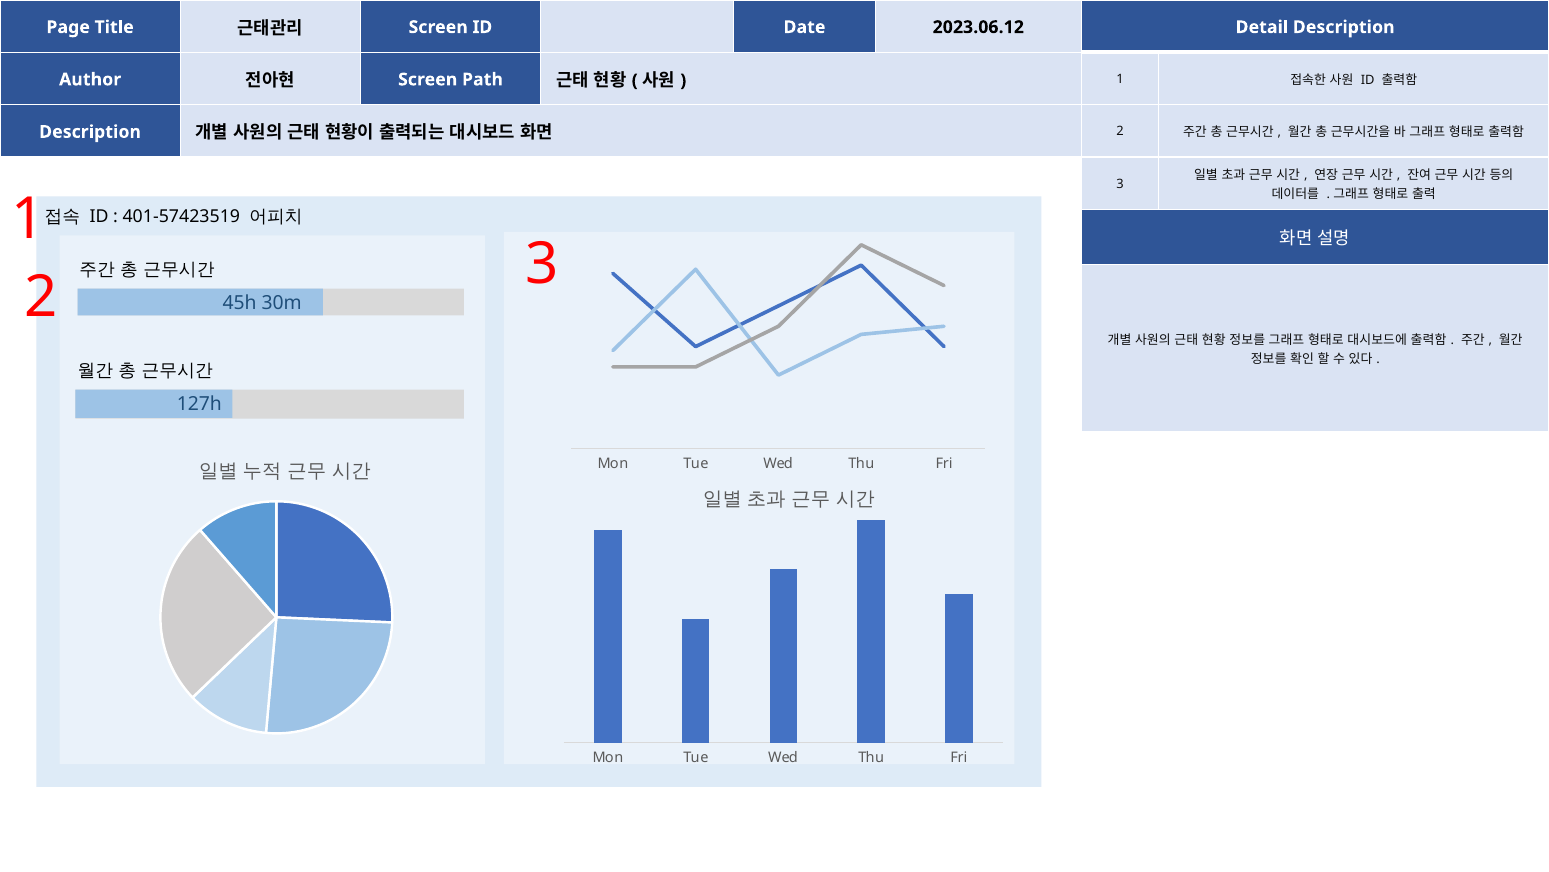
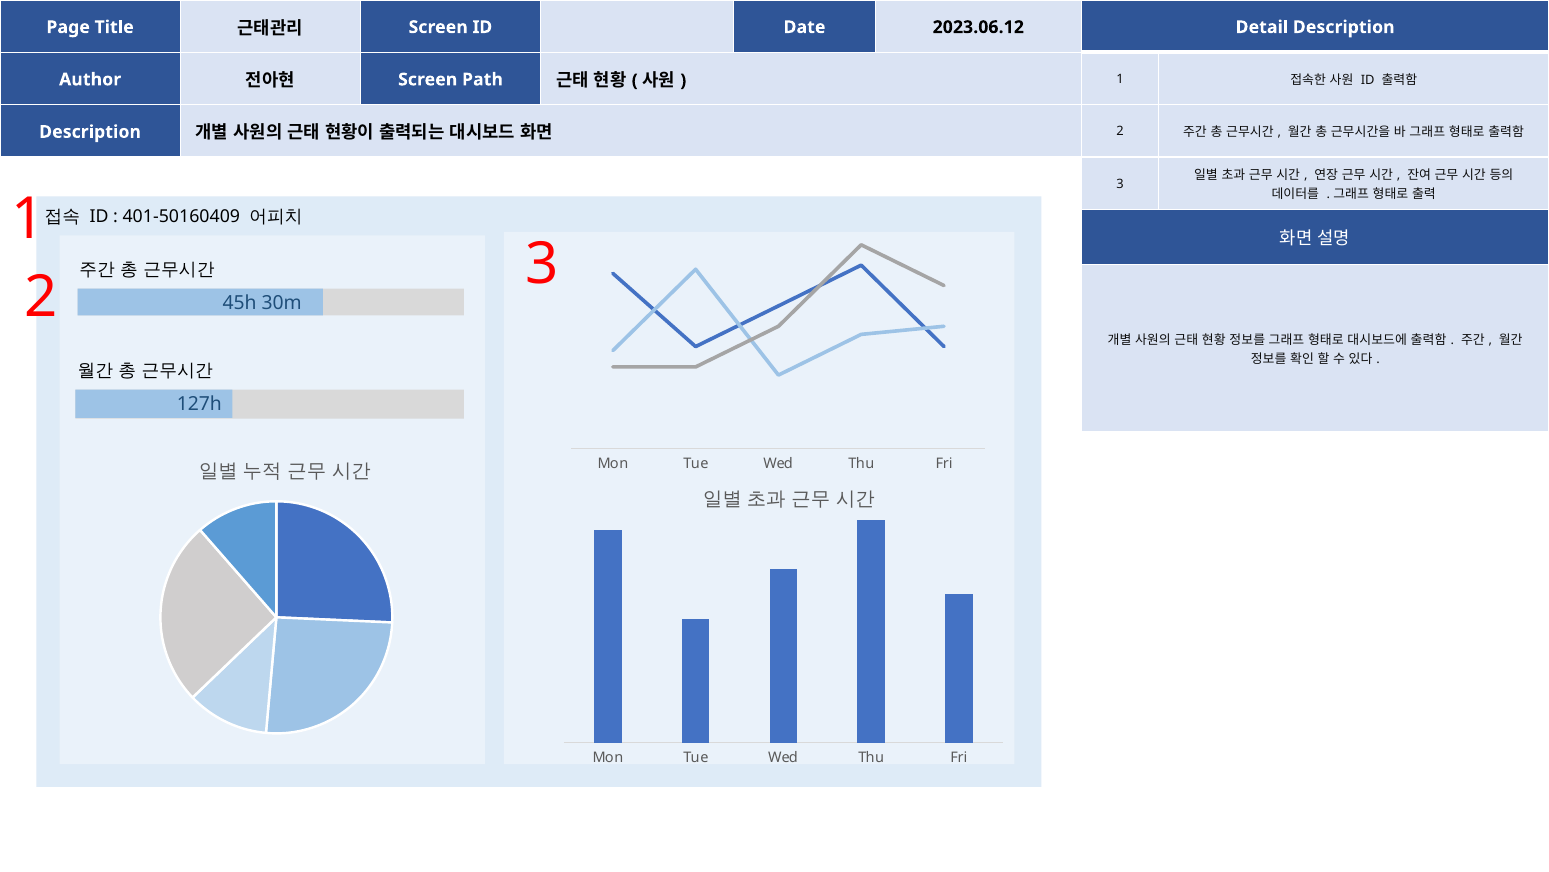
401-57423519: 401-57423519 -> 401-50160409
